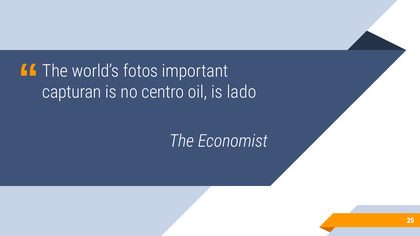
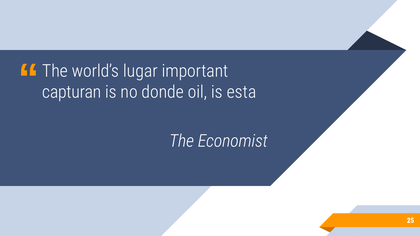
fotos: fotos -> lugar
centro: centro -> donde
lado: lado -> esta
